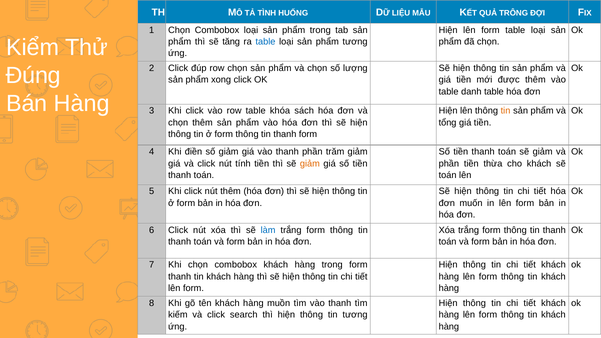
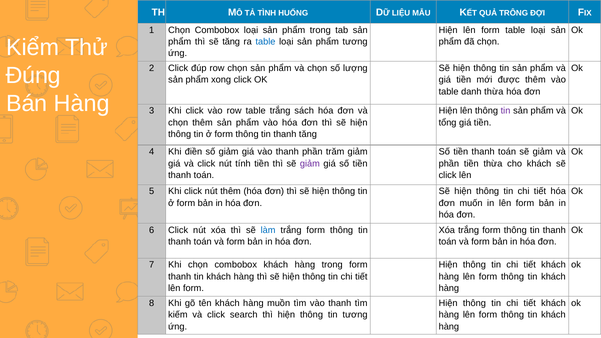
danh table: table -> thừa
table khóa: khóa -> trắng
tin at (506, 111) colour: orange -> purple
thanh form: form -> tăng
giảm at (310, 164) colour: orange -> purple
toán at (448, 175): toán -> click
